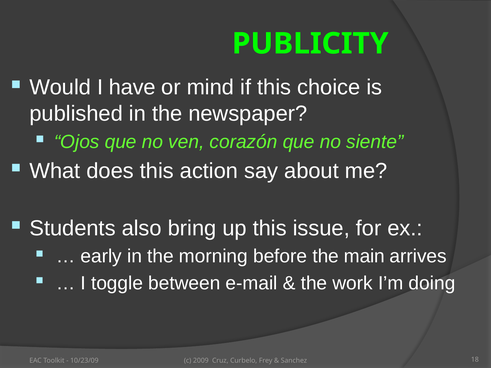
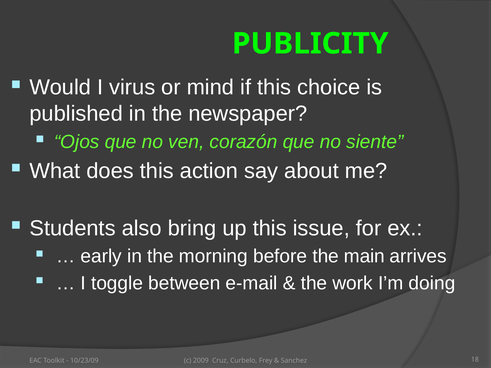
have: have -> virus
